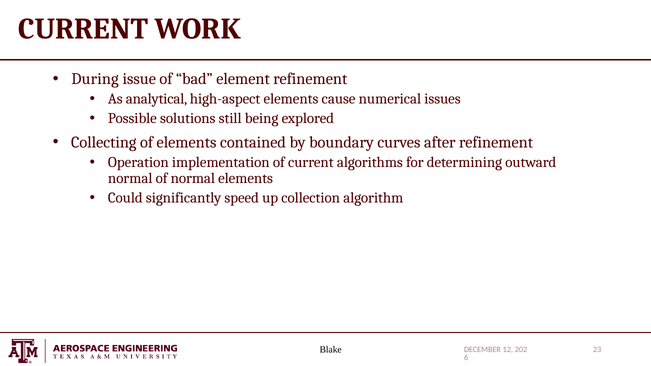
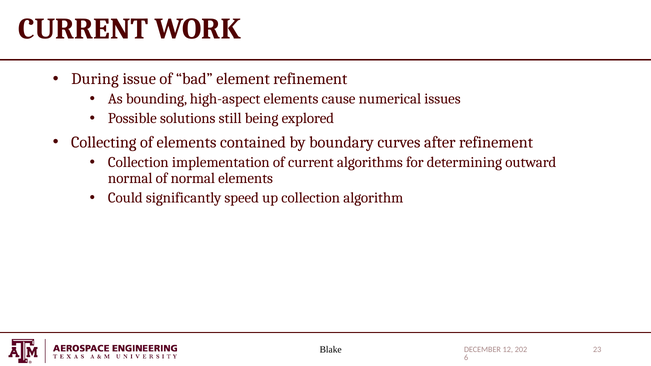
analytical: analytical -> bounding
Operation at (138, 162): Operation -> Collection
